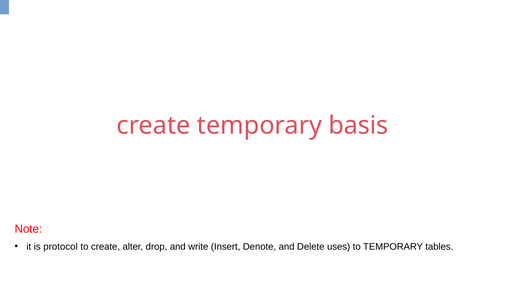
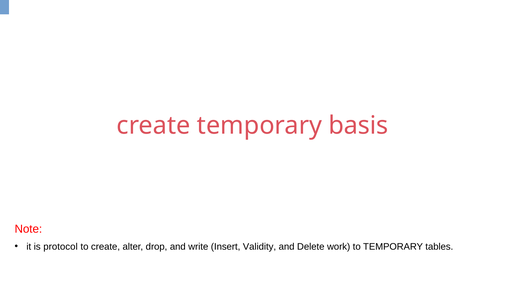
Denote: Denote -> Validity
uses: uses -> work
